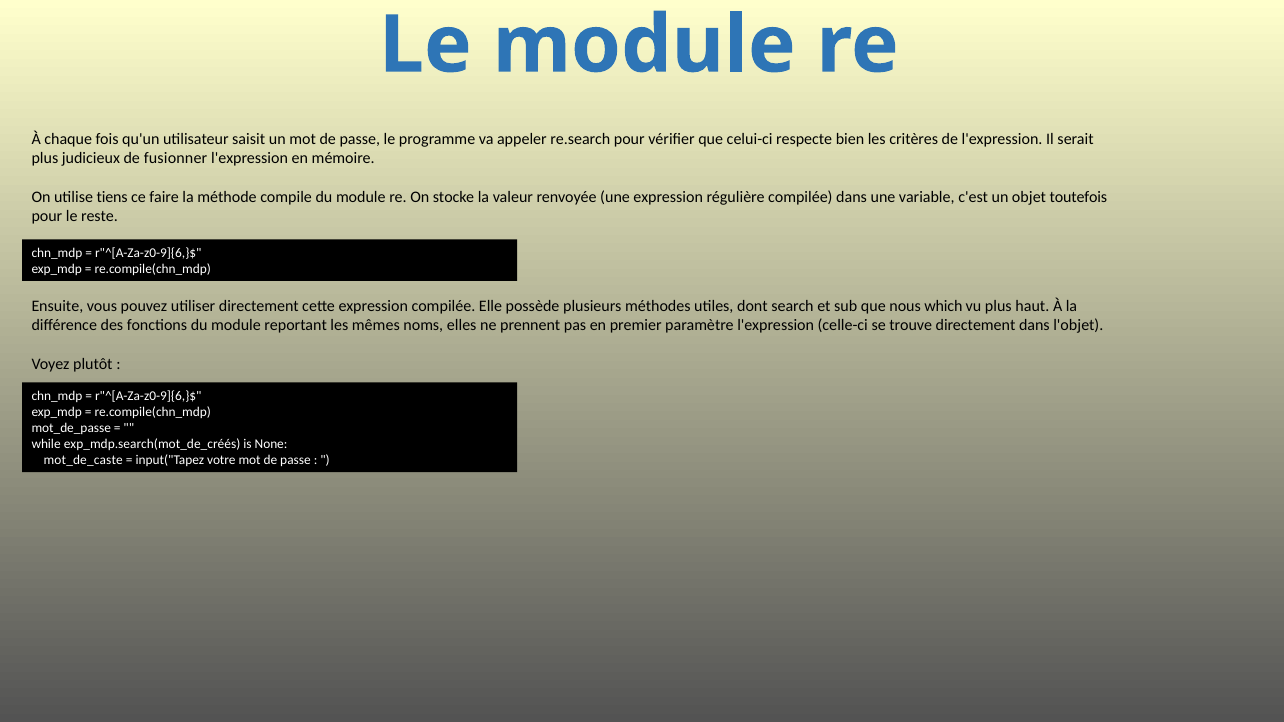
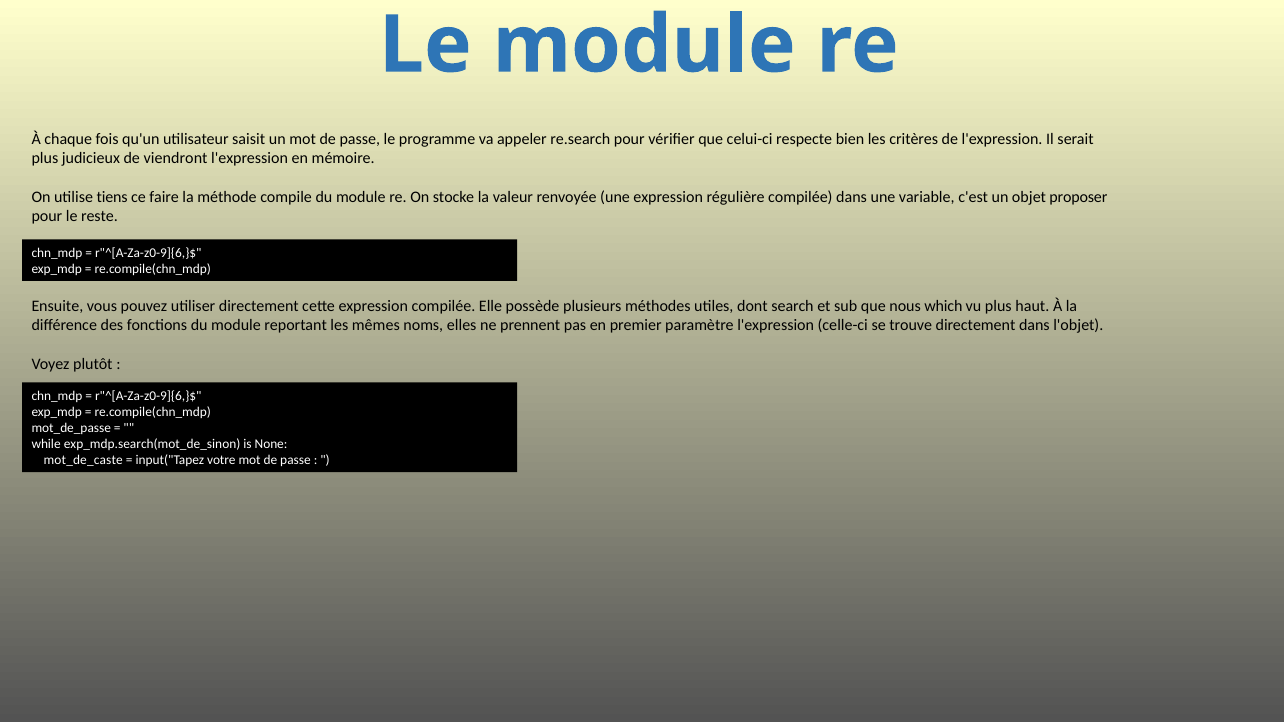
fusionner: fusionner -> viendront
toutefois: toutefois -> proposer
exp_mdp.search(mot_de_créés: exp_mdp.search(mot_de_créés -> exp_mdp.search(mot_de_sinon
